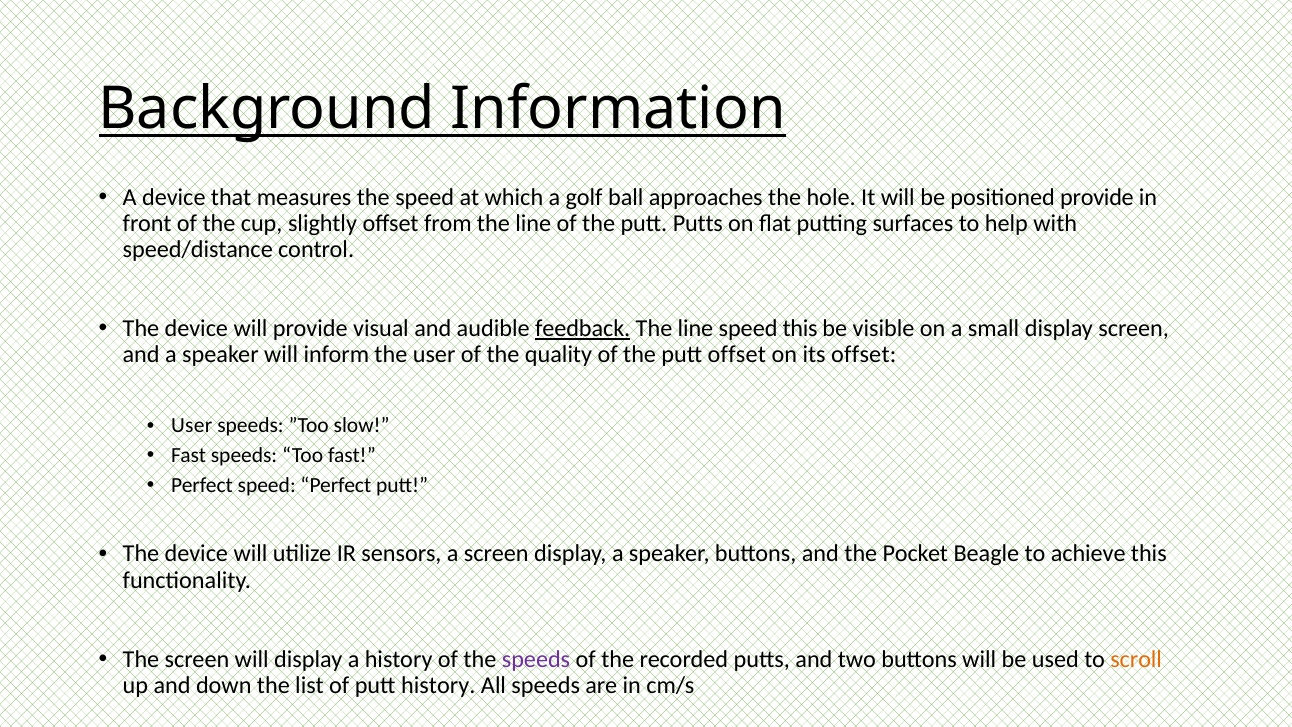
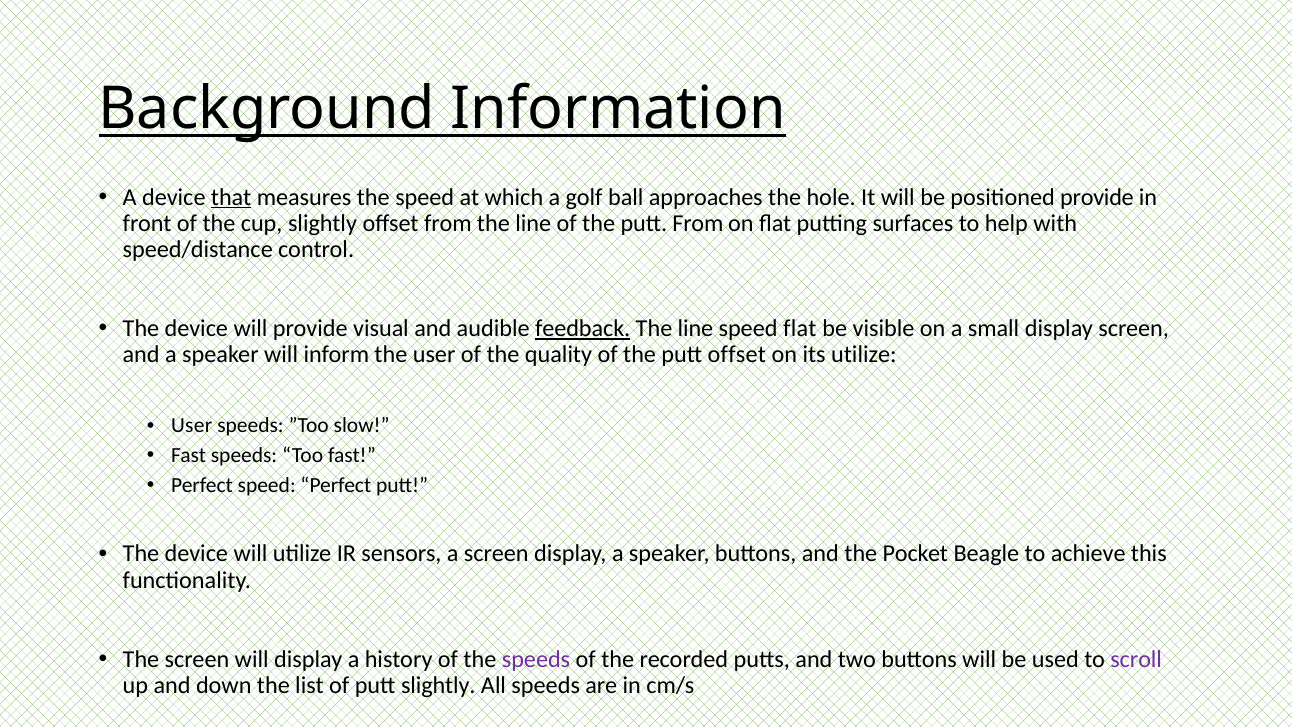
that underline: none -> present
putt Putts: Putts -> From
speed this: this -> flat
its offset: offset -> utilize
scroll colour: orange -> purple
putt history: history -> slightly
